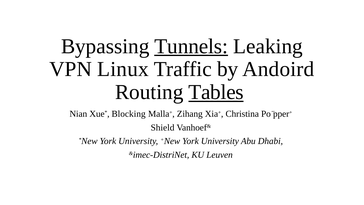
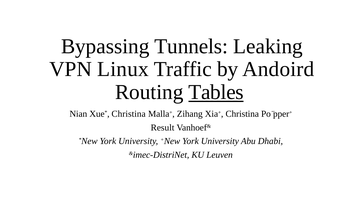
Tunnels underline: present -> none
Blocking at (129, 114): Blocking -> Christina
Shield: Shield -> Result
